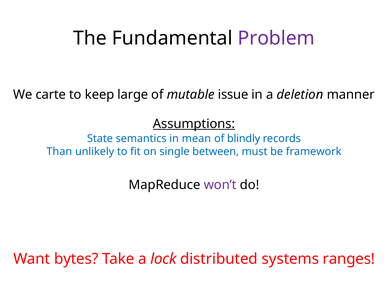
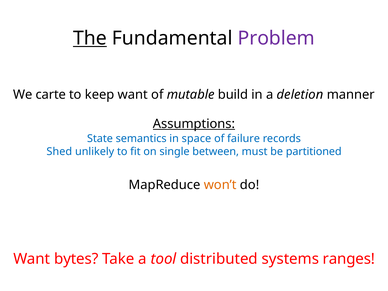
The underline: none -> present
keep large: large -> want
issue: issue -> build
mean: mean -> space
blindly: blindly -> failure
Than: Than -> Shed
framework: framework -> partitioned
won’t colour: purple -> orange
lock: lock -> tool
